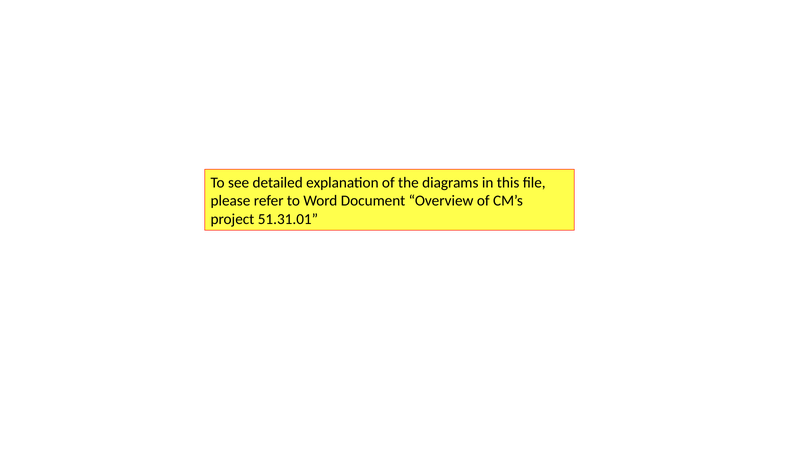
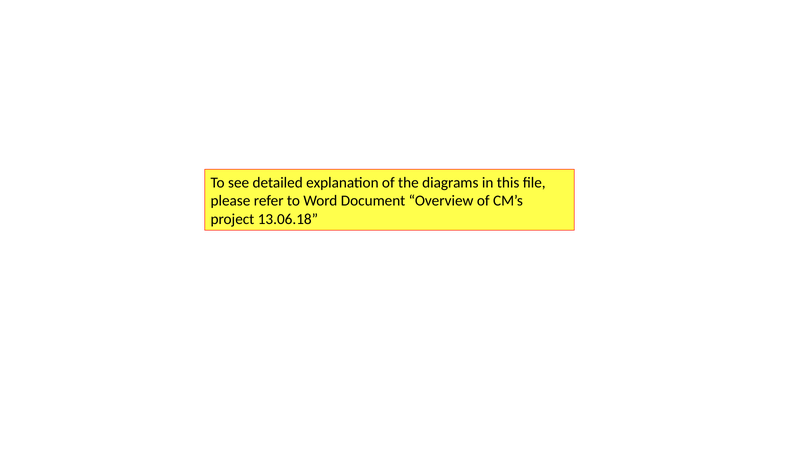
51.31.01: 51.31.01 -> 13.06.18
